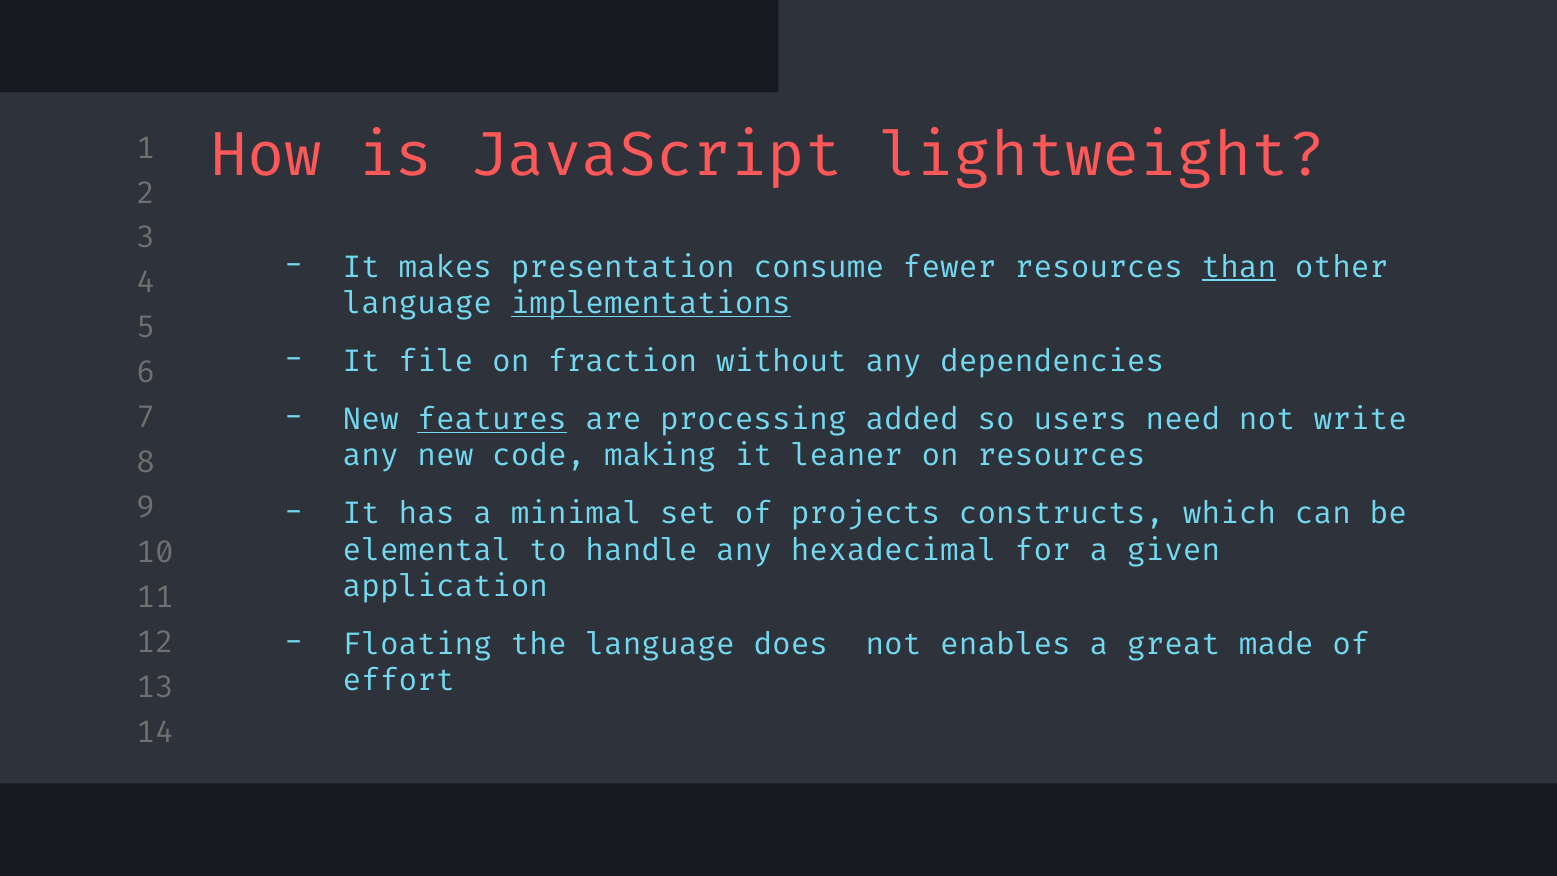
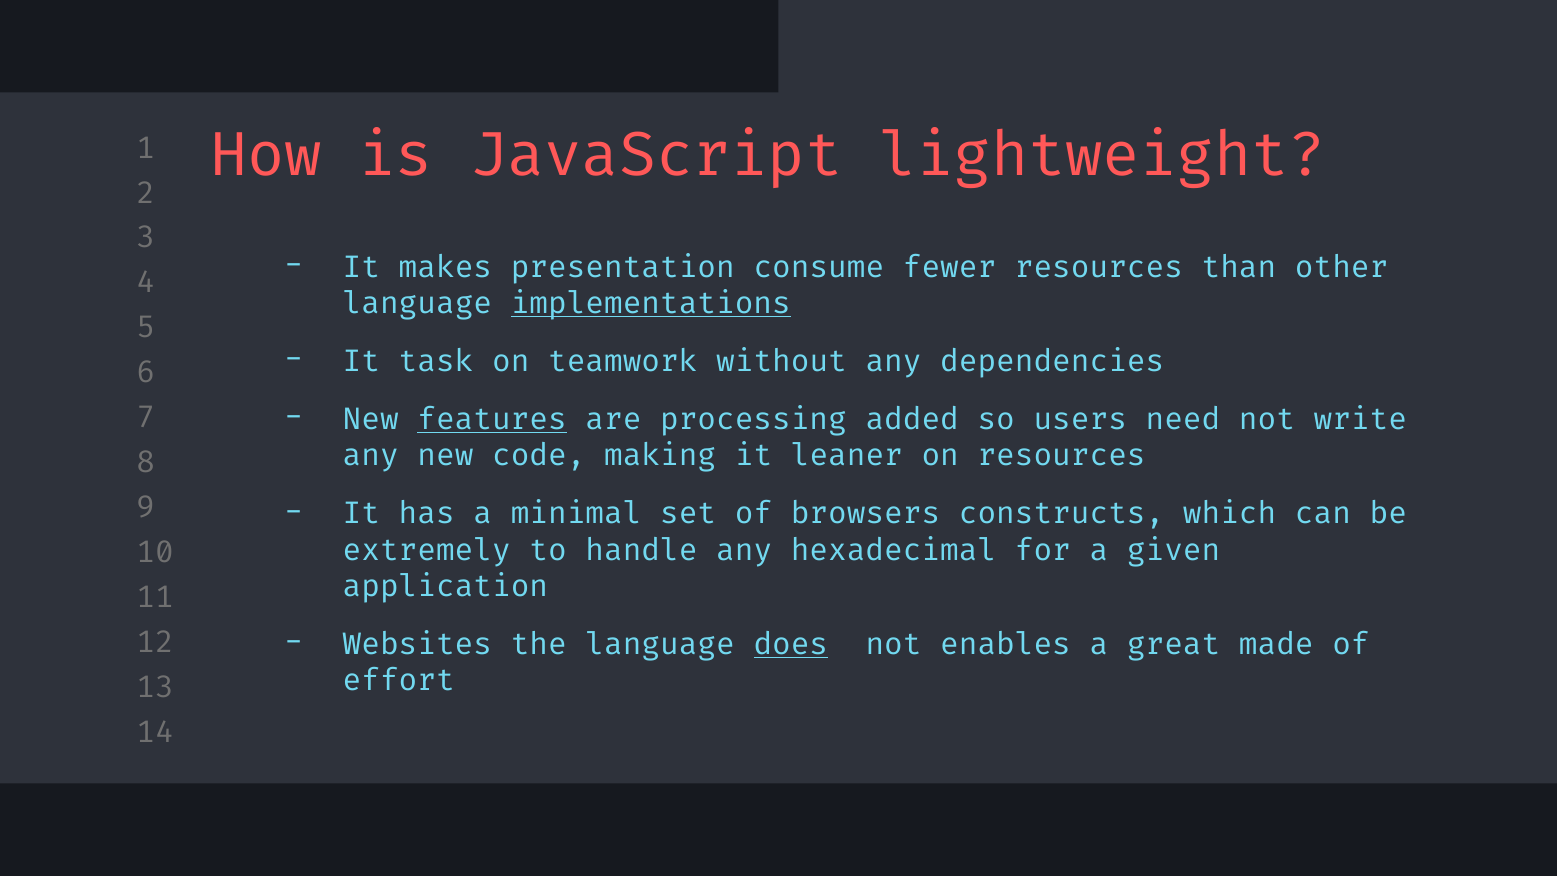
than underline: present -> none
file: file -> task
fraction: fraction -> teamwork
projects: projects -> browsers
elemental: elemental -> extremely
Floating: Floating -> Websites
does underline: none -> present
